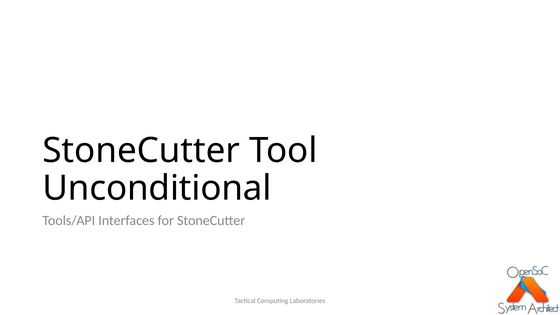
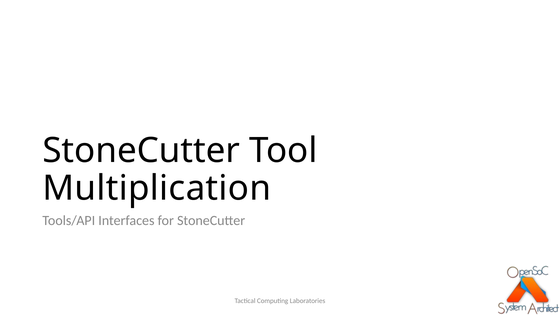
Unconditional: Unconditional -> Multiplication
